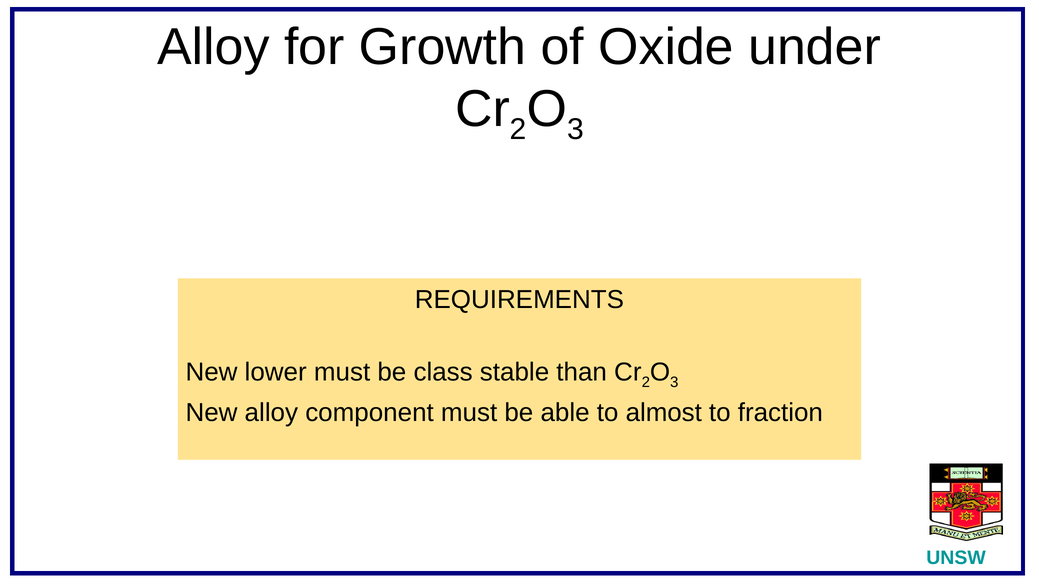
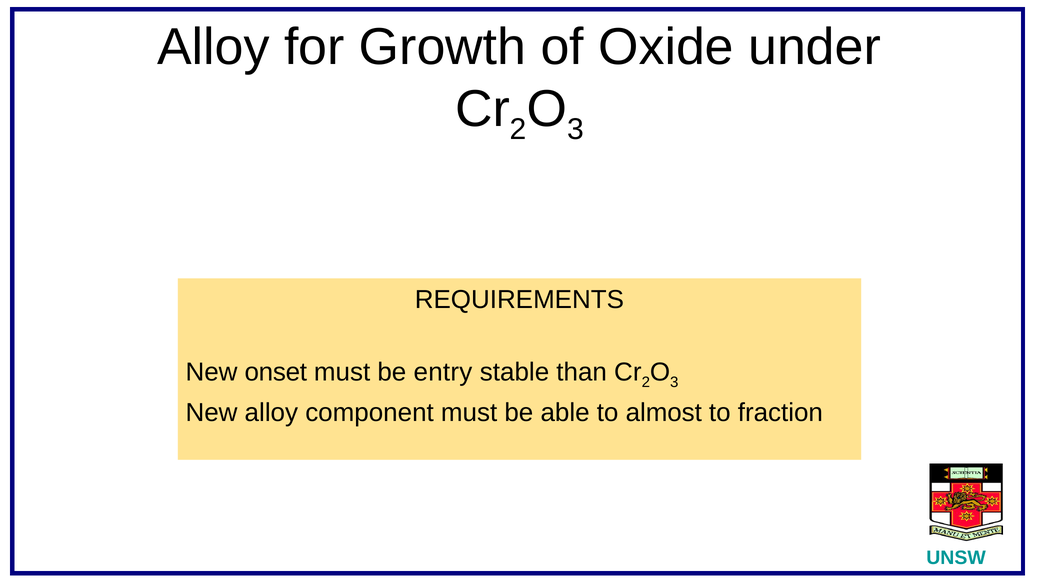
lower: lower -> onset
class: class -> entry
